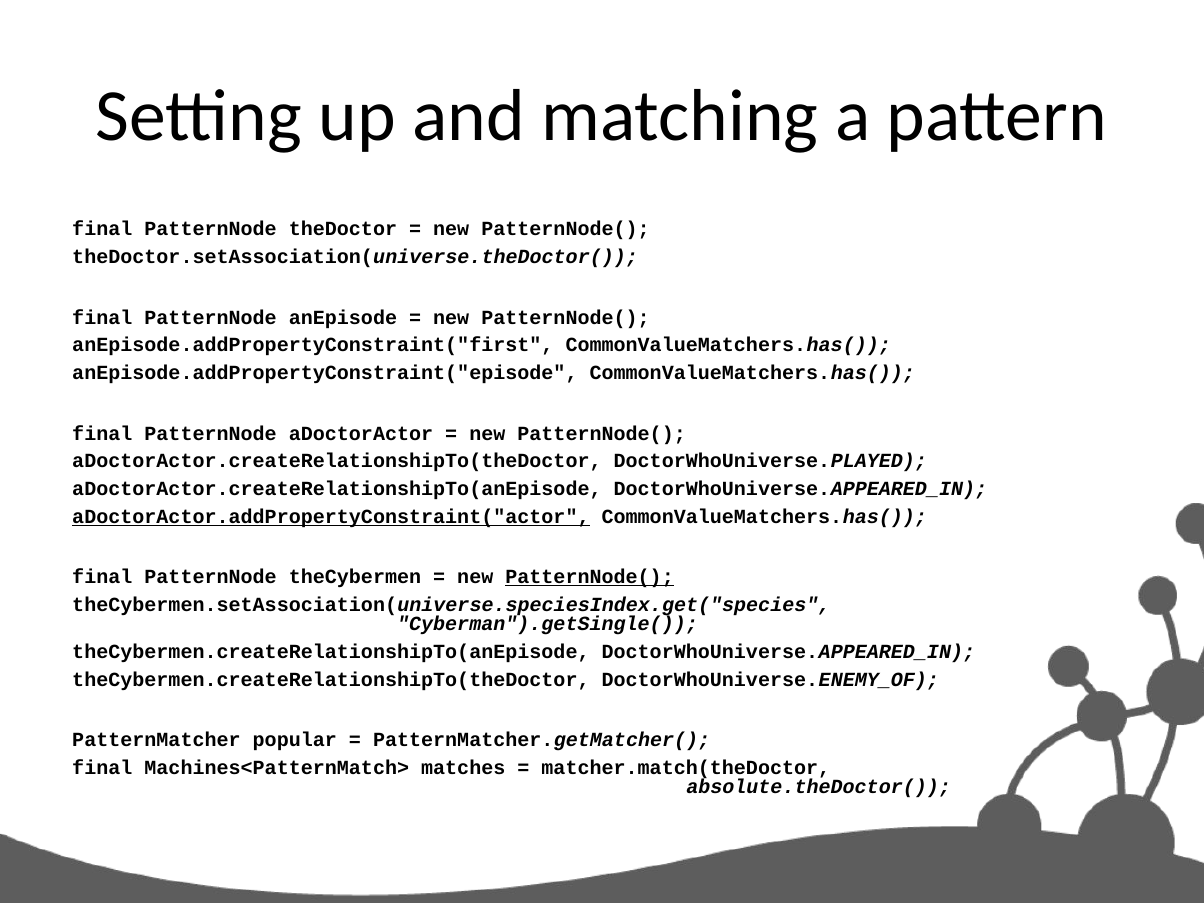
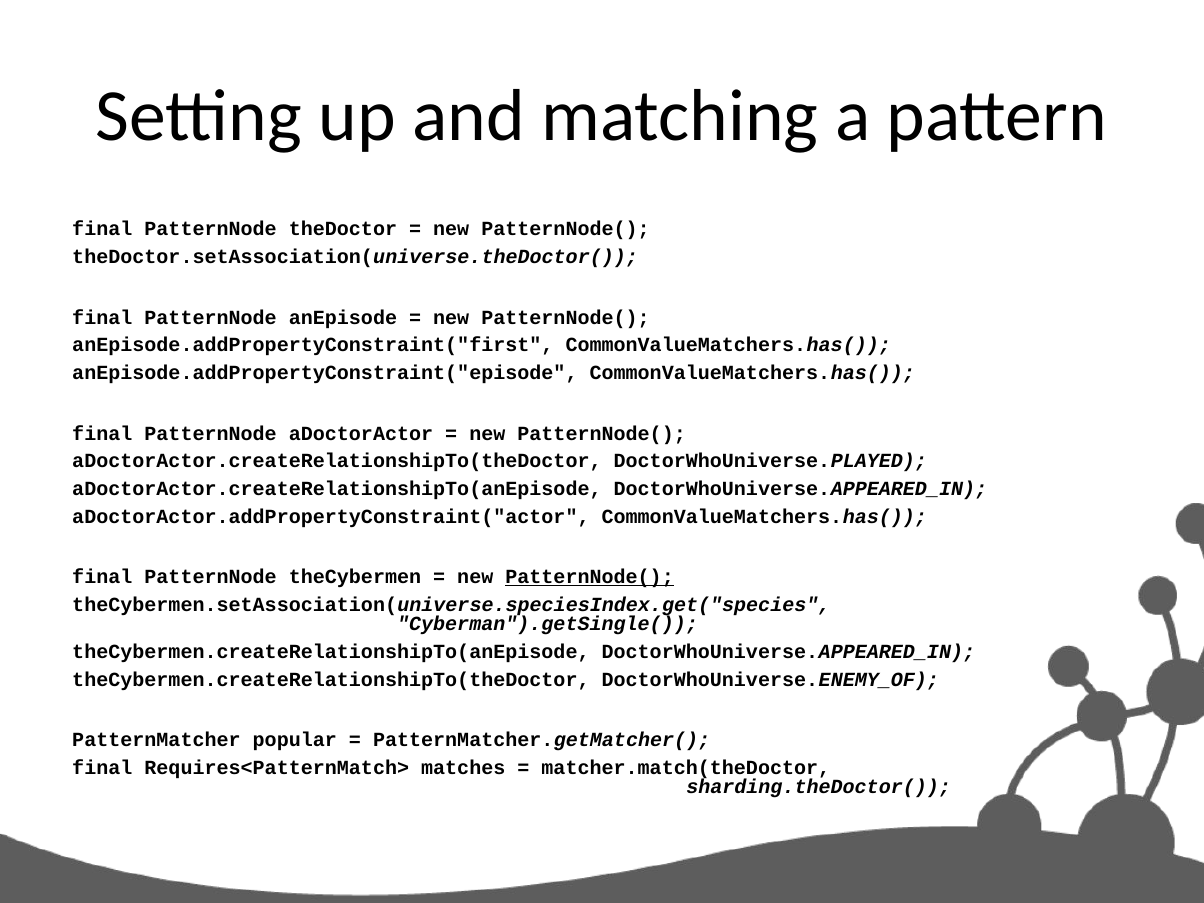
aDoctorActor.addPropertyConstraint("actor underline: present -> none
Machines<PatternMatch>: Machines<PatternMatch> -> Requires<PatternMatch>
absolute.theDoctor(: absolute.theDoctor( -> sharding.theDoctor(
